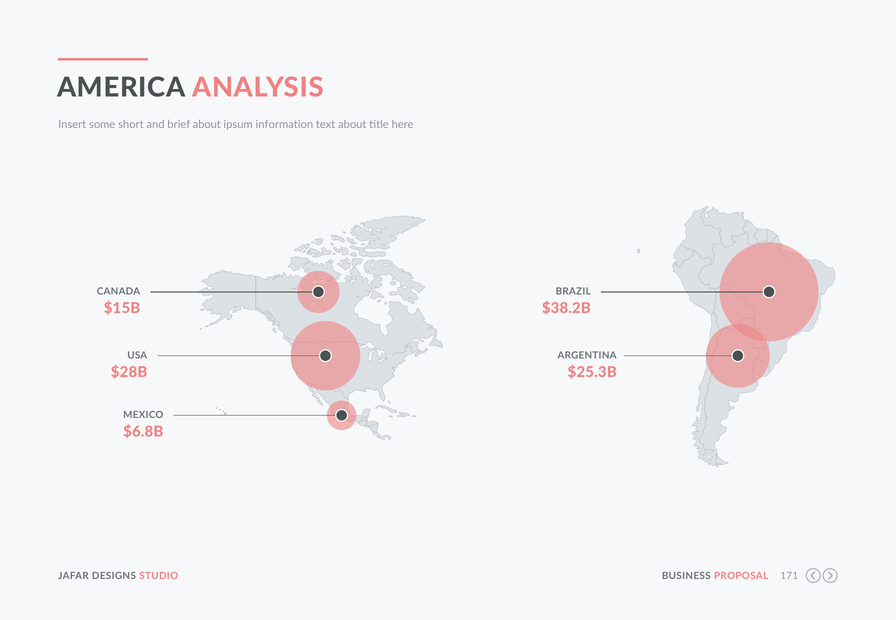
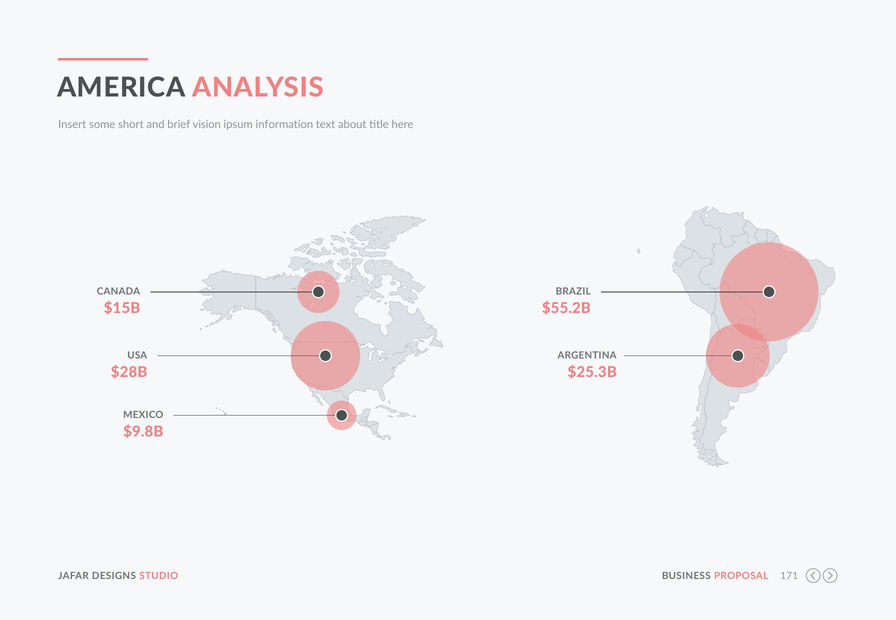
brief about: about -> vision
$38.2B: $38.2B -> $55.2B
$6.8B: $6.8B -> $9.8B
